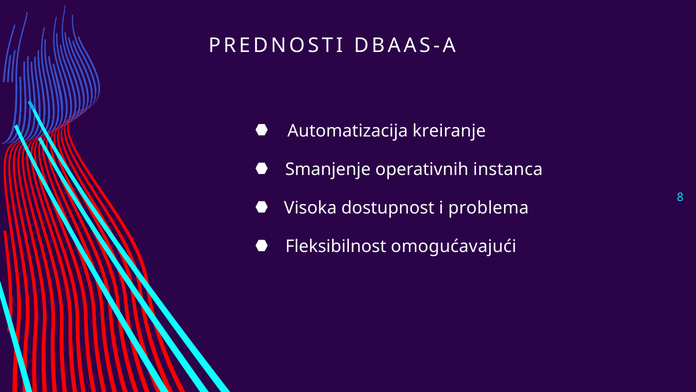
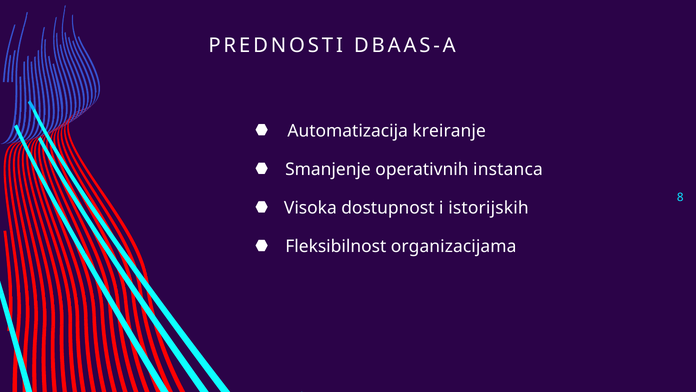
problema: problema -> istorijskih
omogućavajući: omogućavajući -> organizacijama
